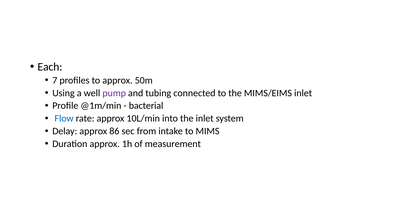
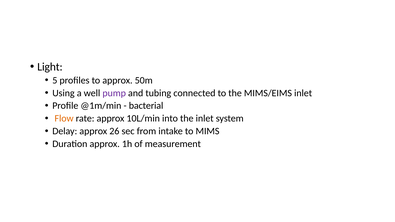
Each: Each -> Light
7: 7 -> 5
Flow colour: blue -> orange
86: 86 -> 26
